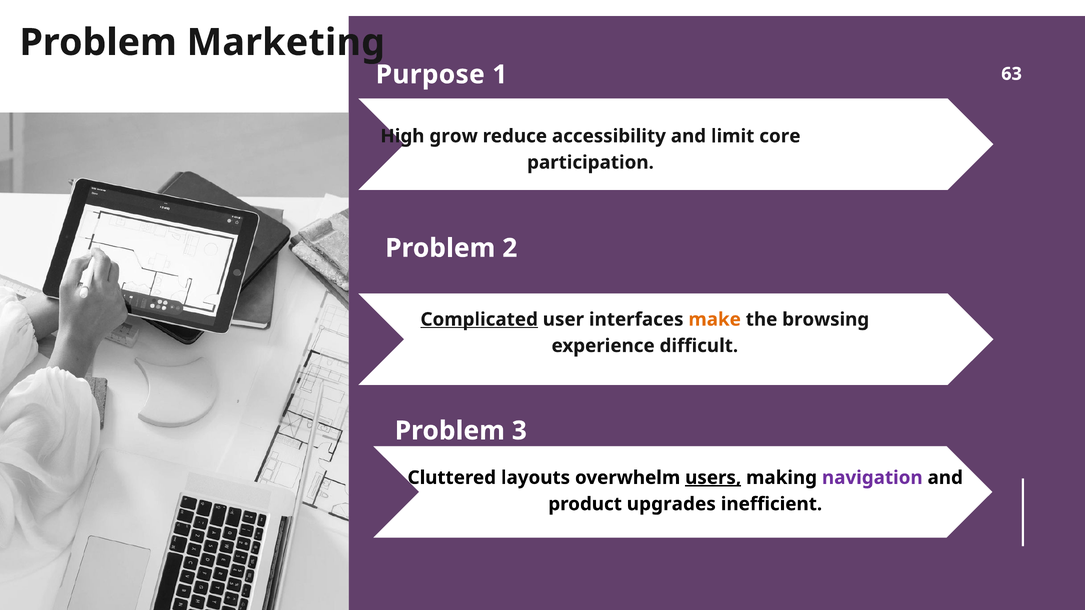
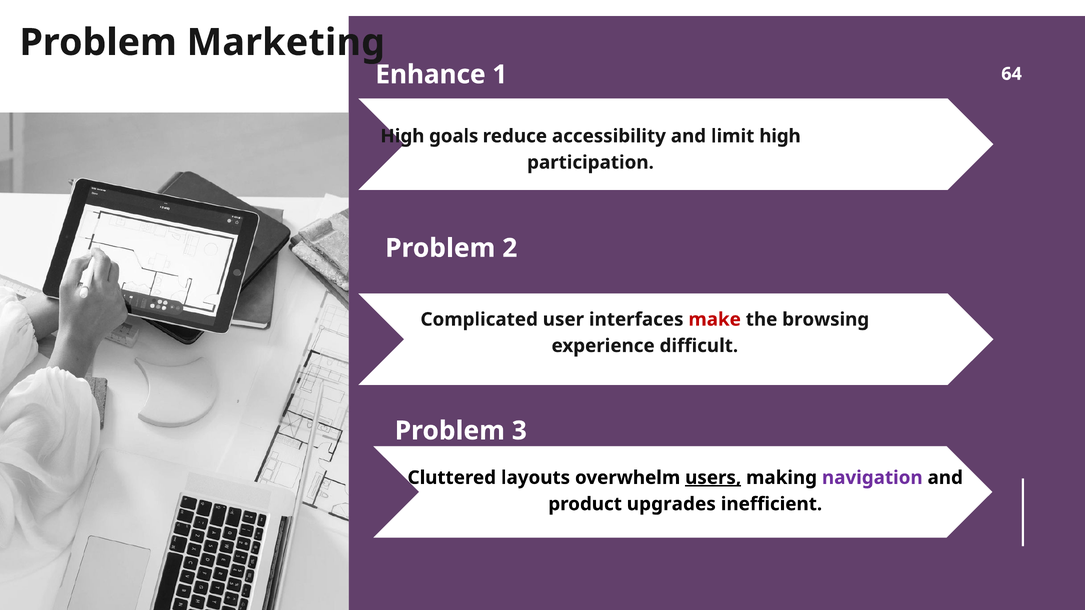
Purpose: Purpose -> Enhance
63: 63 -> 64
grow: grow -> goals
limit core: core -> high
Complicated underline: present -> none
make colour: orange -> red
